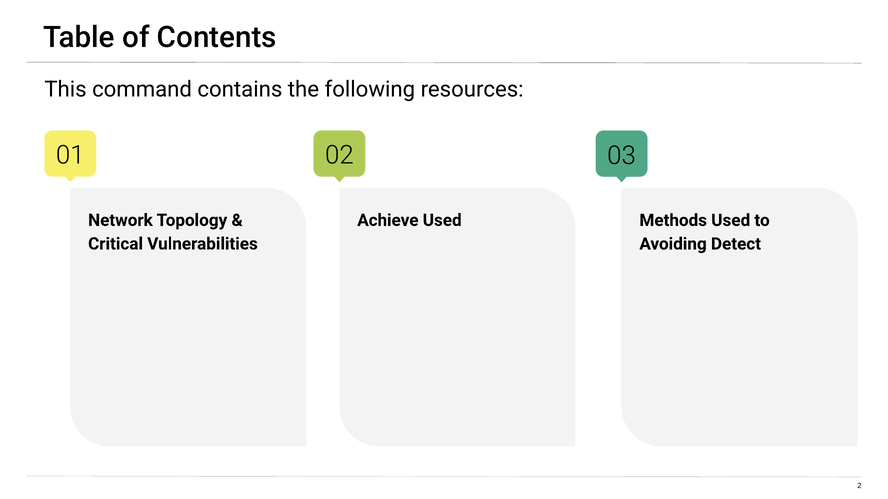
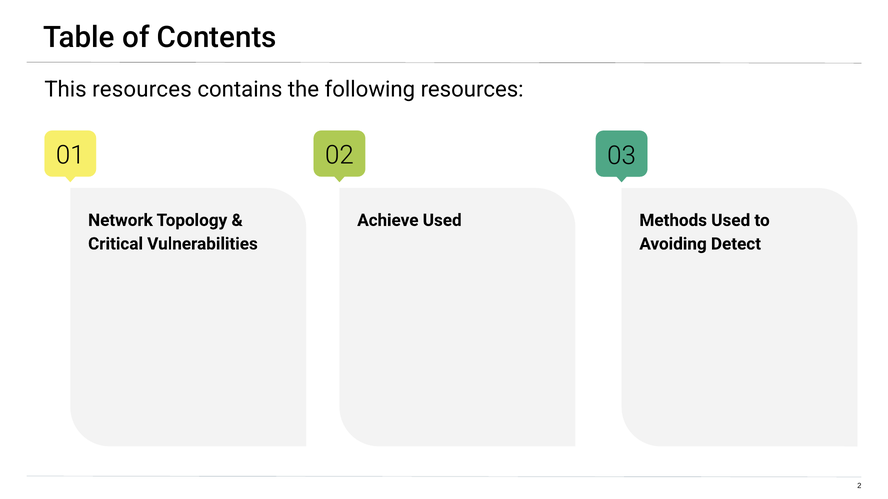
This command: command -> resources
